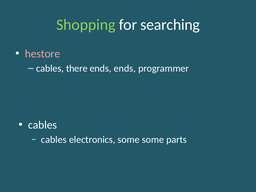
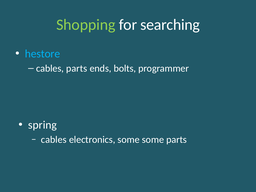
hestore colour: pink -> light blue
cables there: there -> parts
ends ends: ends -> bolts
cables at (43, 125): cables -> spring
